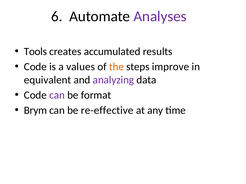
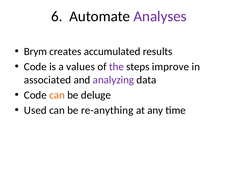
Tools: Tools -> Brym
the colour: orange -> purple
equivalent: equivalent -> associated
can at (57, 95) colour: purple -> orange
format: format -> deluge
Brym: Brym -> Used
re-effective: re-effective -> re-anything
